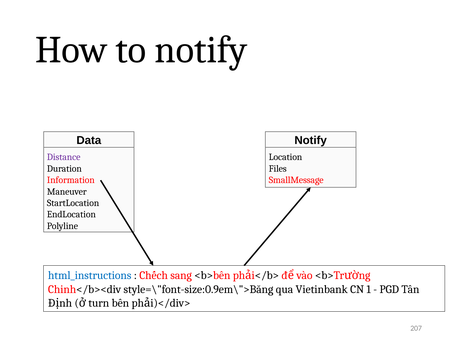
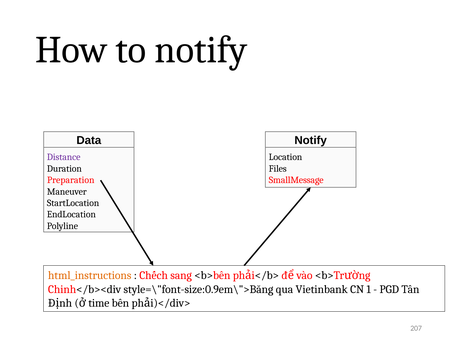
Information: Information -> Preparation
html_instructions colour: blue -> orange
turn: turn -> time
